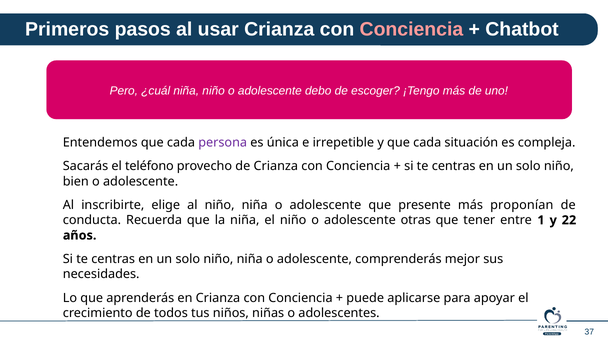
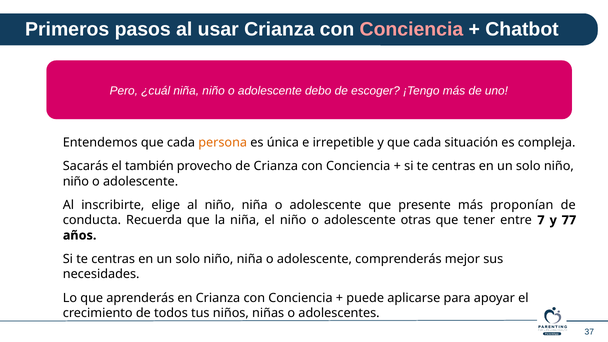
persona colour: purple -> orange
teléfono: teléfono -> también
bien at (76, 181): bien -> niño
1: 1 -> 7
22: 22 -> 77
